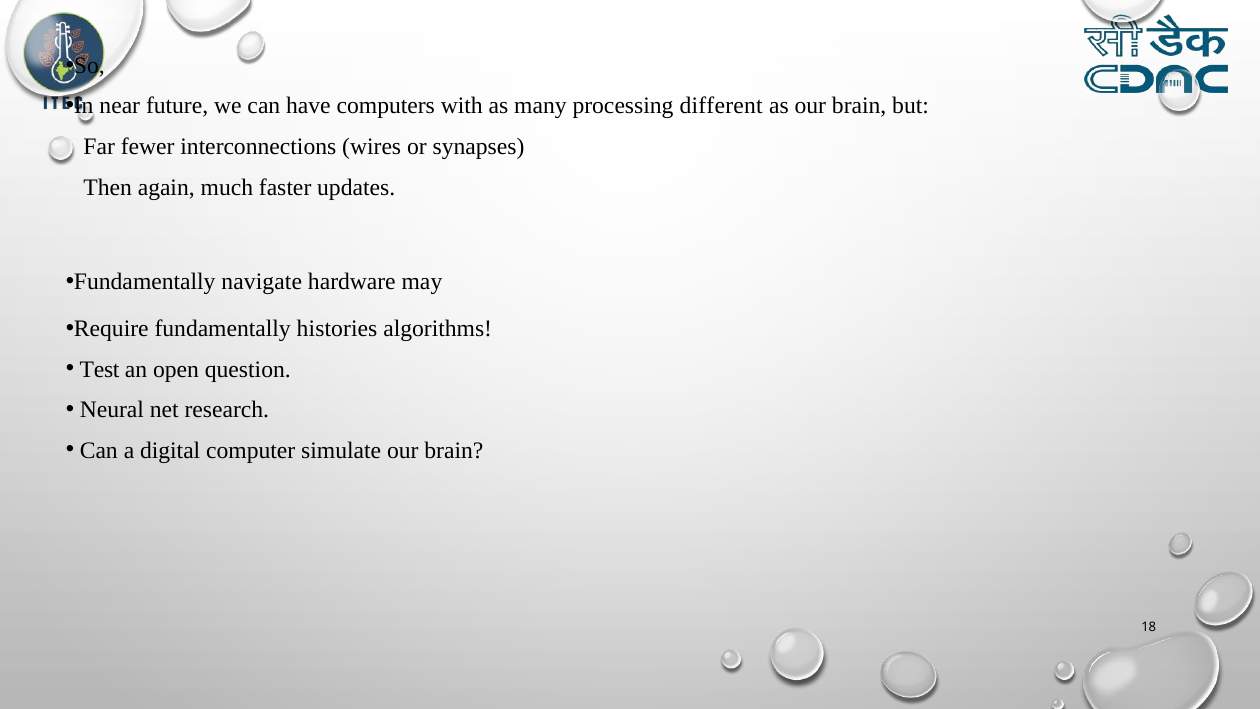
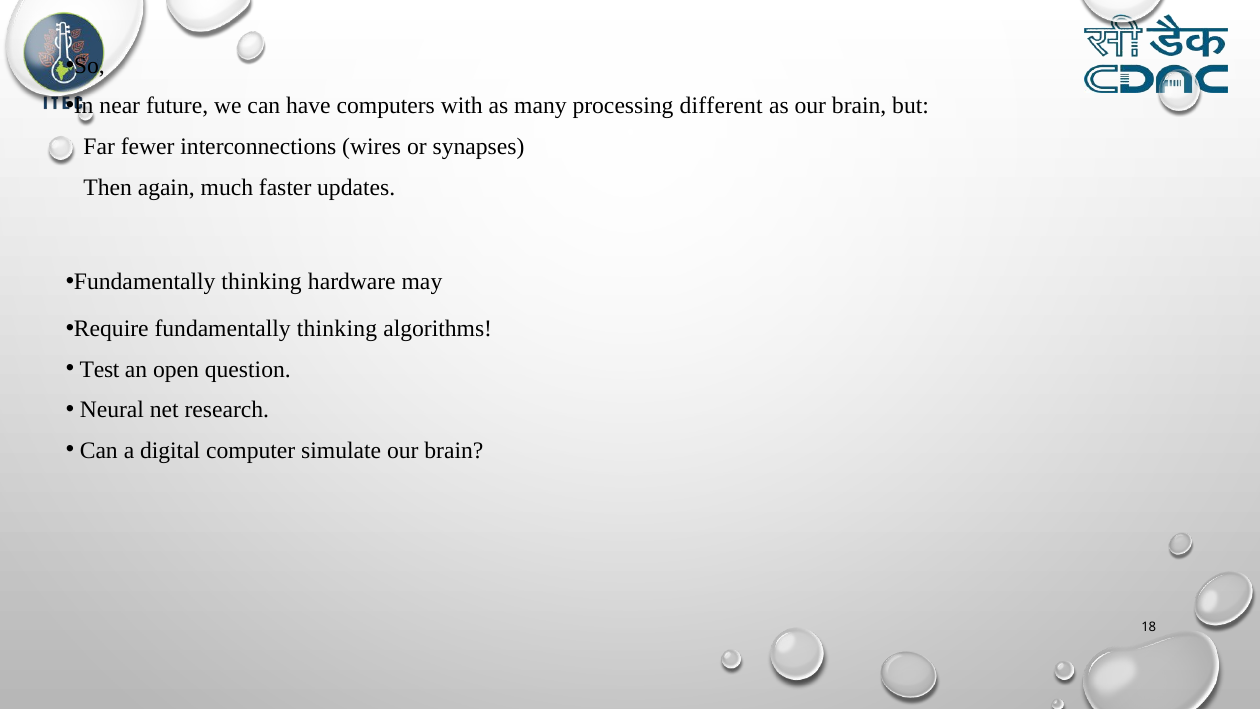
navigate at (262, 282): navigate -> thinking
Require fundamentally histories: histories -> thinking
